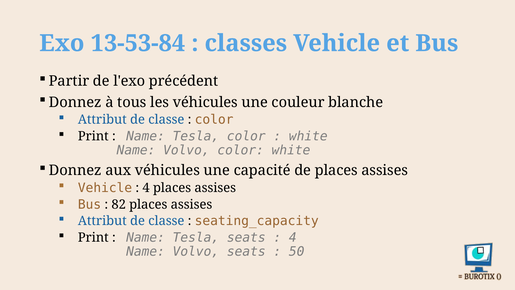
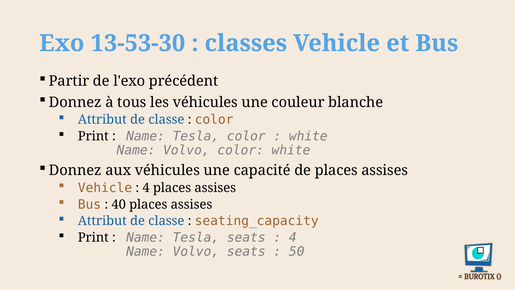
13-53-84: 13-53-84 -> 13-53-30
82: 82 -> 40
